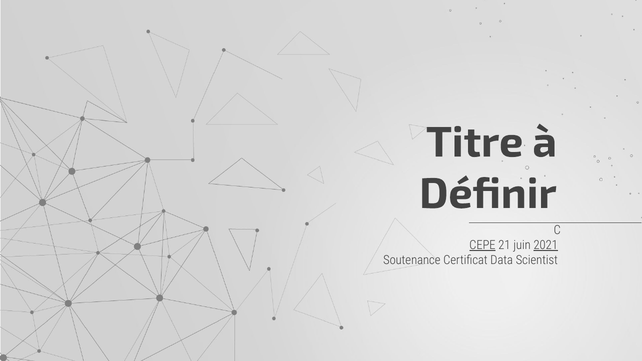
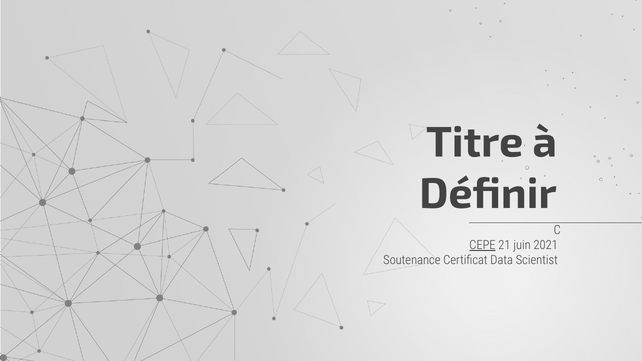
2021 underline: present -> none
